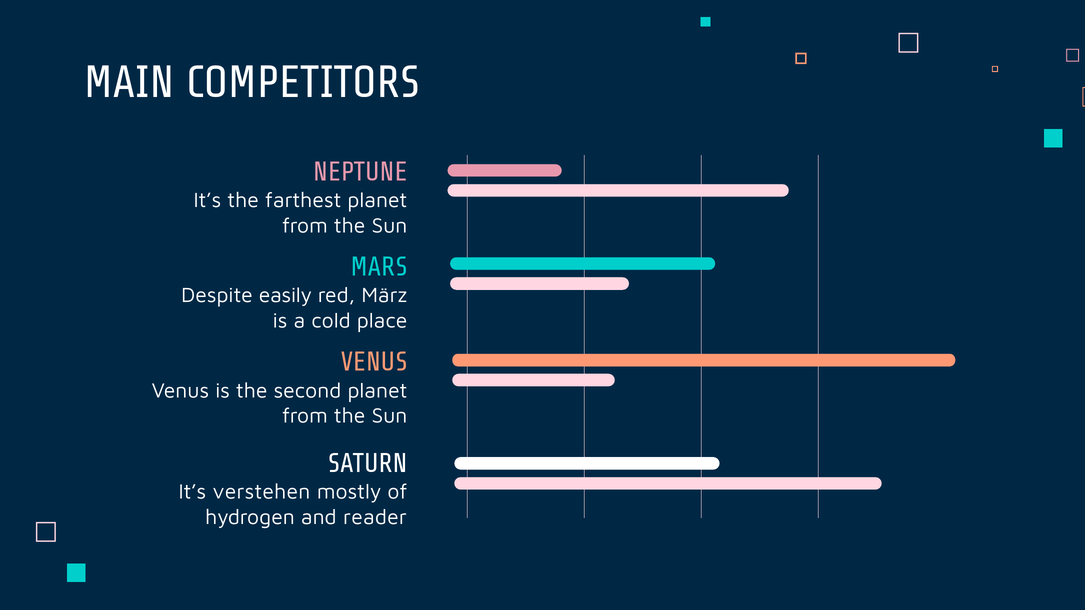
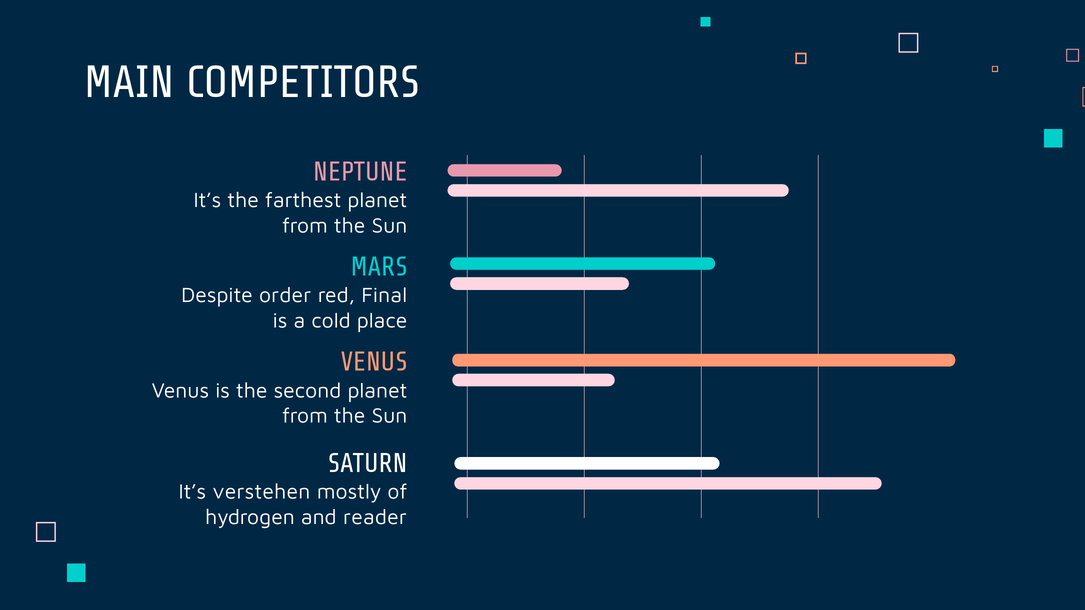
easily: easily -> order
März: März -> Final
